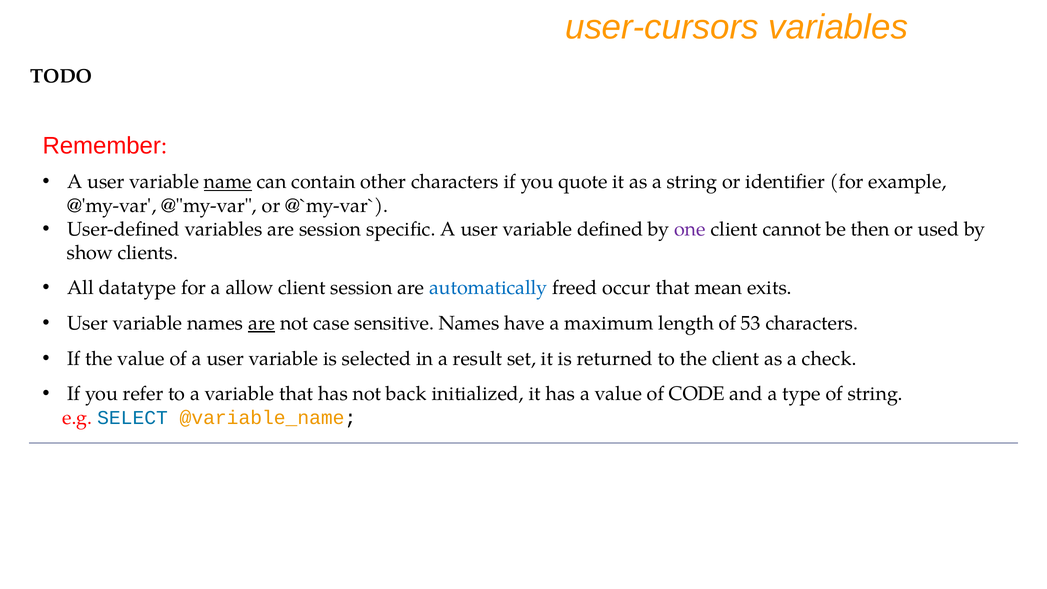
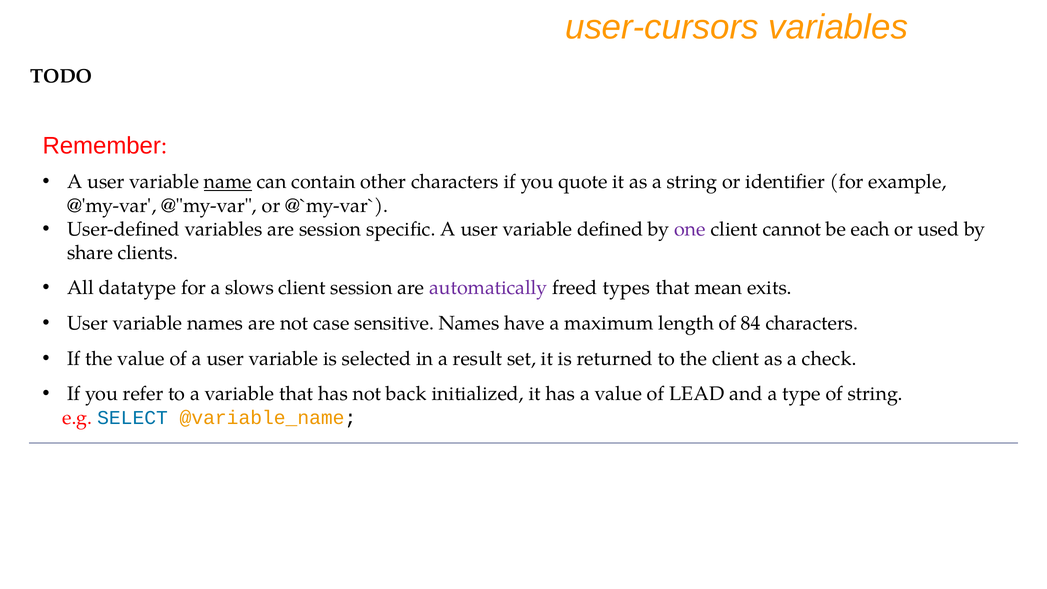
then: then -> each
show: show -> share
allow: allow -> slows
automatically colour: blue -> purple
occur: occur -> types
are at (262, 323) underline: present -> none
53: 53 -> 84
CODE: CODE -> LEAD
